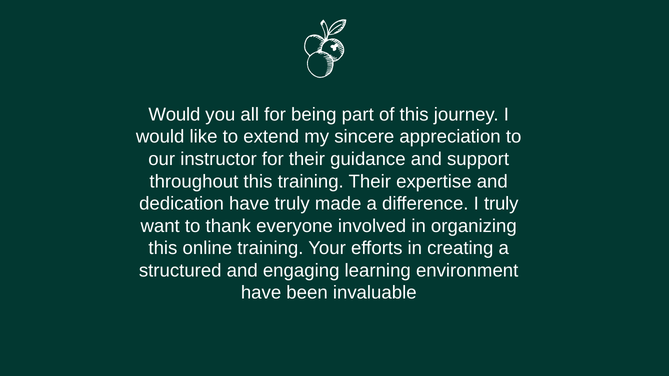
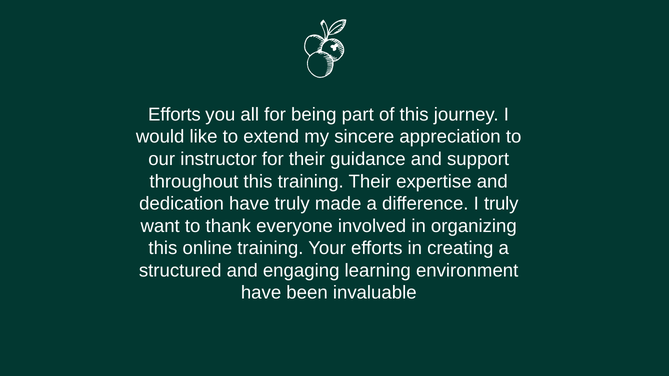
Would at (174, 115): Would -> Efforts
